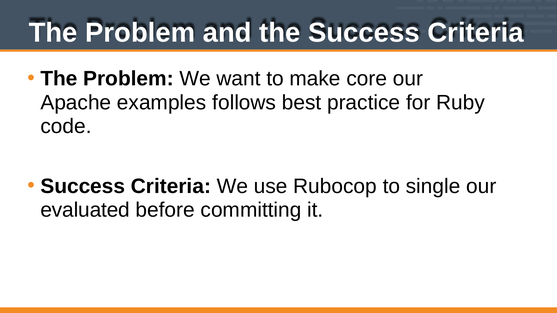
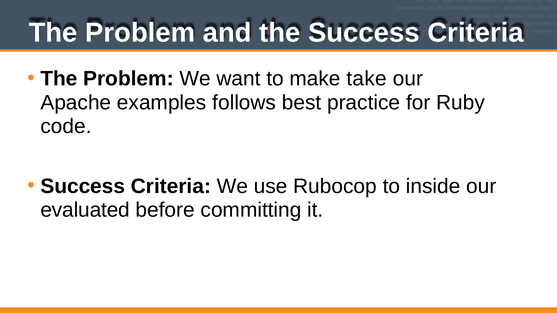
core: core -> take
single: single -> inside
